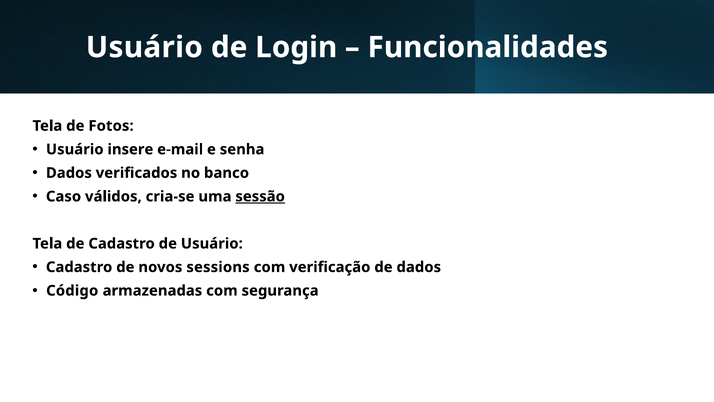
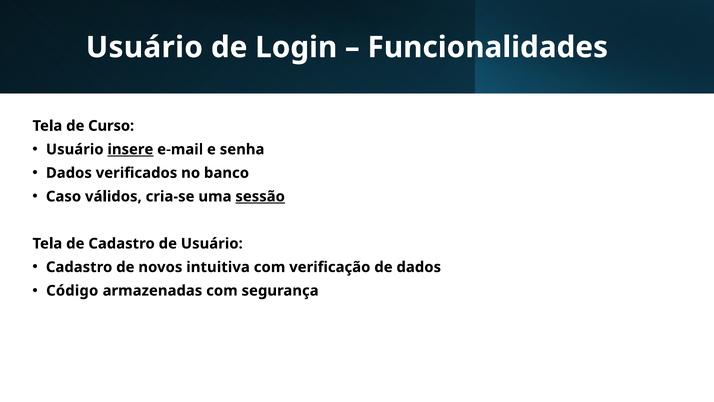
Fotos: Fotos -> Curso
insere underline: none -> present
sessions: sessions -> intuitiva
